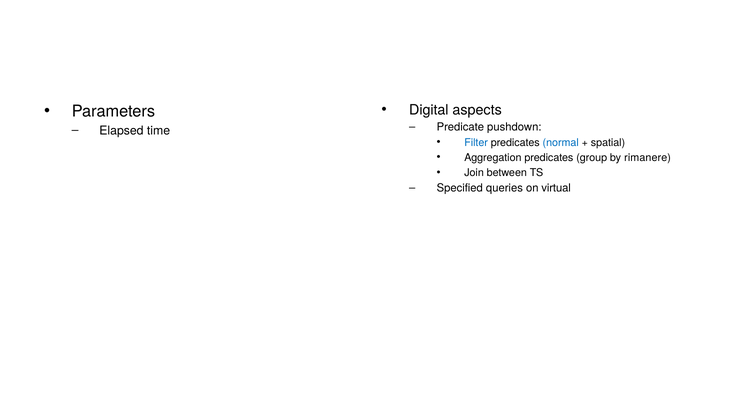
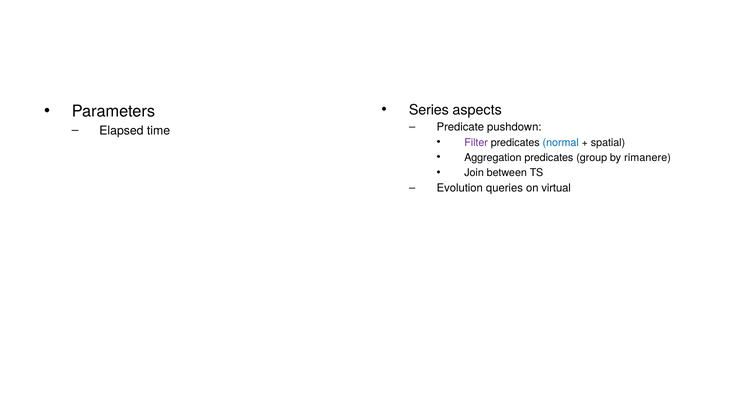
Digital: Digital -> Series
Filter colour: blue -> purple
Specified: Specified -> Evolution
